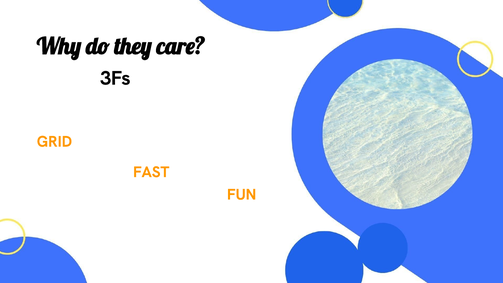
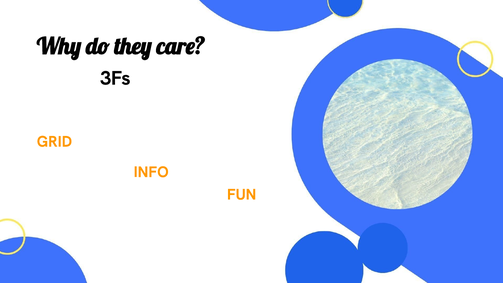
FAST: FAST -> INFO
